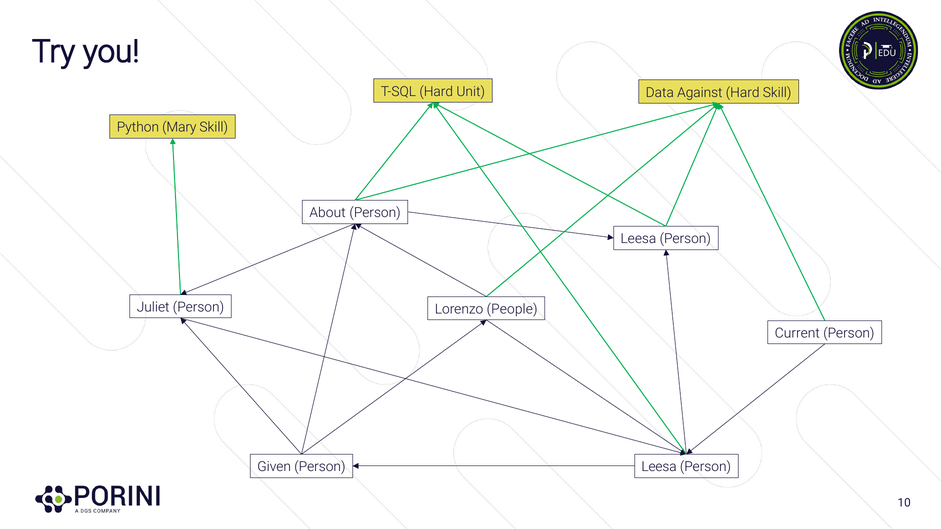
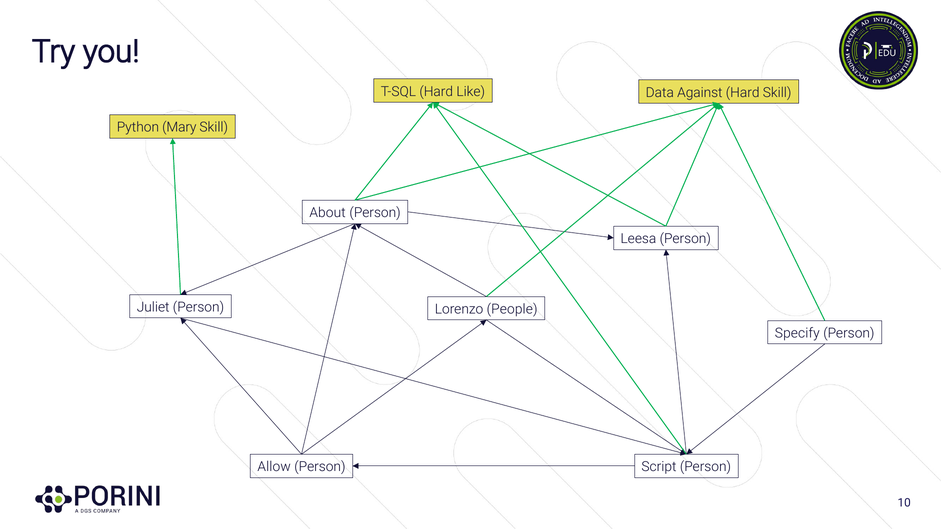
Unit: Unit -> Like
Current: Current -> Specify
Given: Given -> Allow
Leesa at (659, 467): Leesa -> Script
